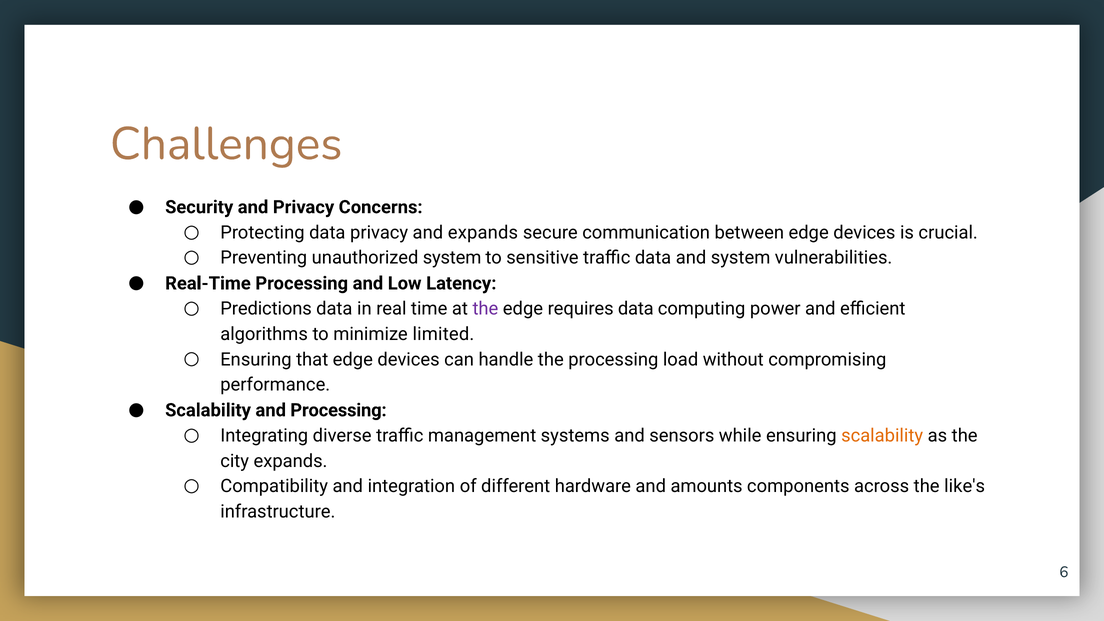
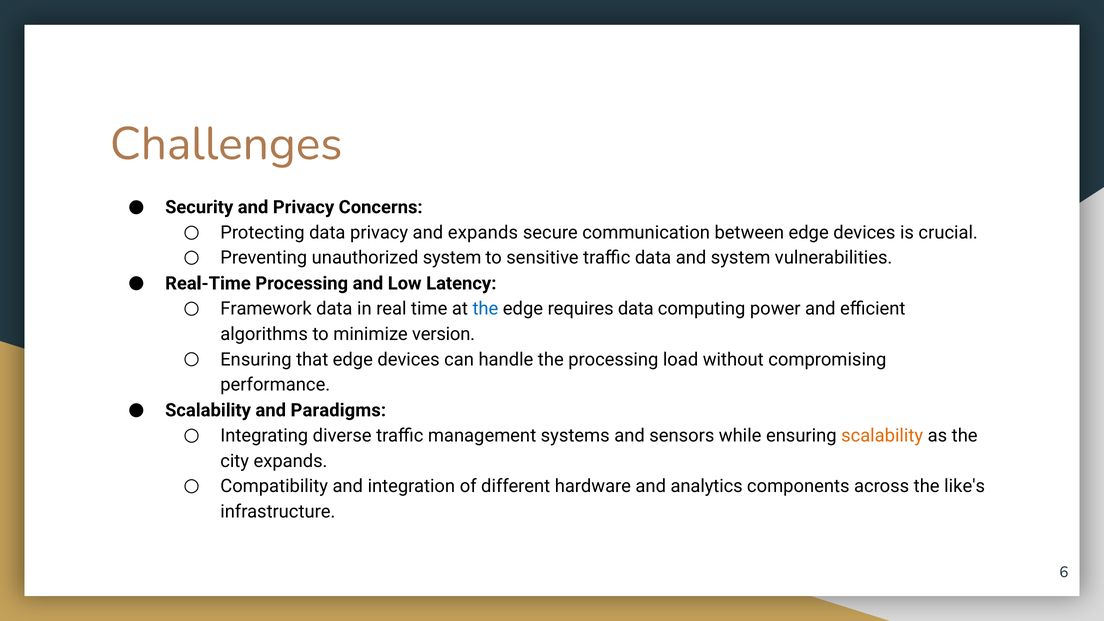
Predictions: Predictions -> Framework
the at (485, 309) colour: purple -> blue
limited: limited -> version
and Processing: Processing -> Paradigms
amounts: amounts -> analytics
